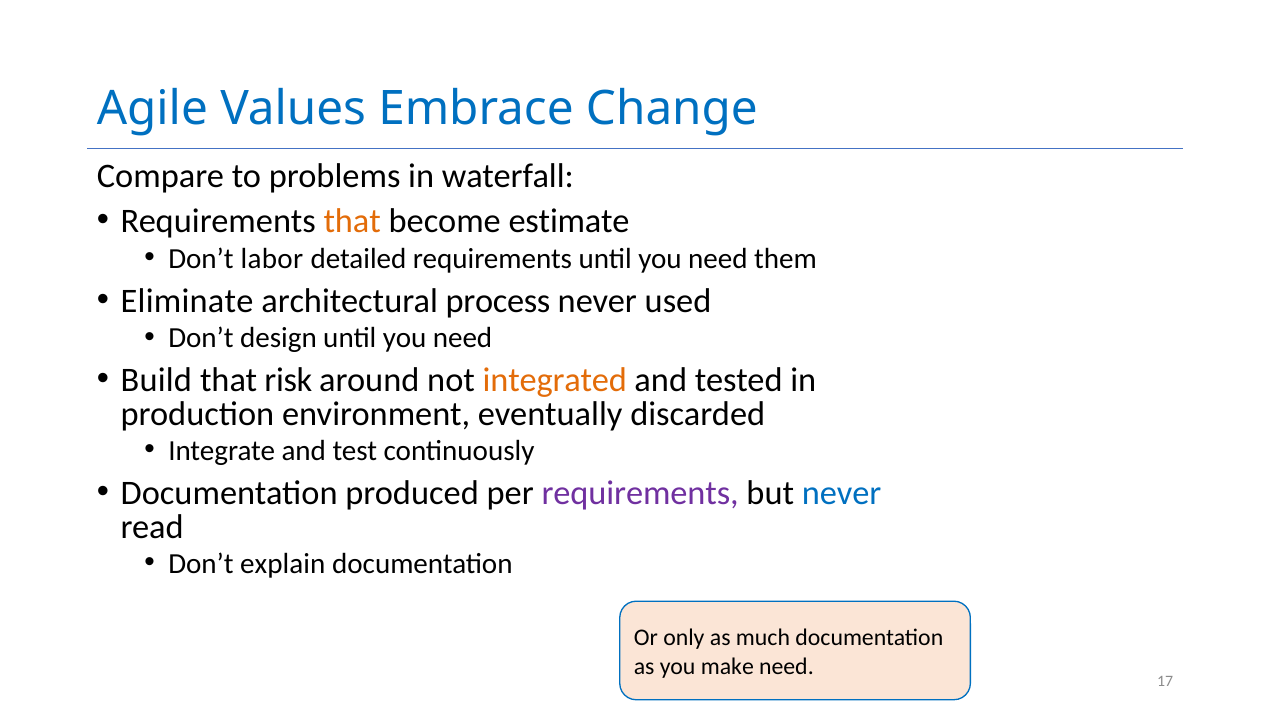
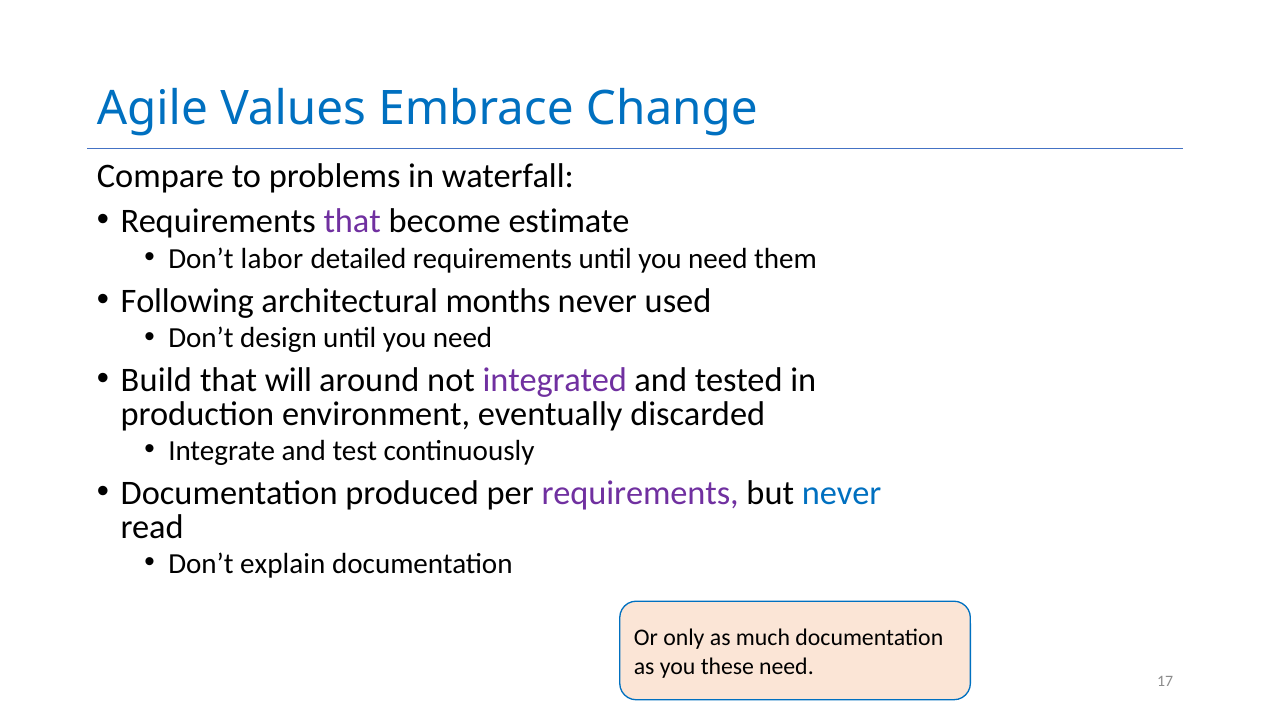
that at (352, 222) colour: orange -> purple
Eliminate: Eliminate -> Following
process: process -> months
risk: risk -> will
integrated colour: orange -> purple
make: make -> these
